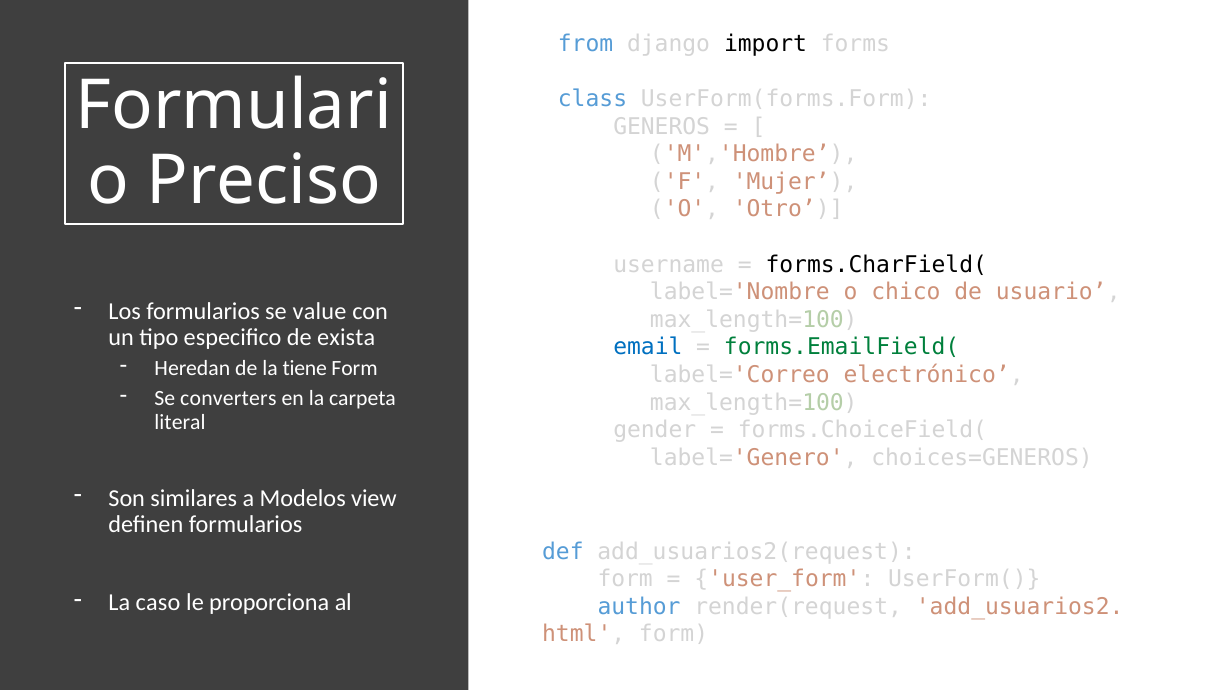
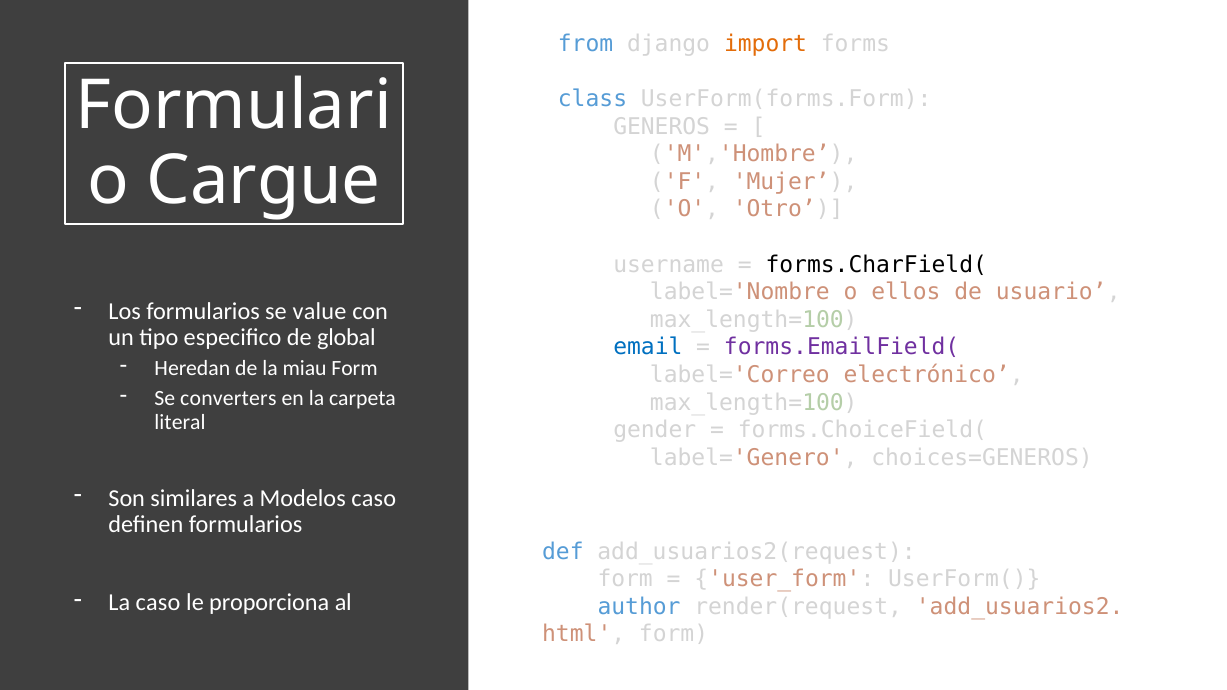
import colour: black -> orange
Preciso: Preciso -> Cargue
chico: chico -> ellos
exista: exista -> global
forms.EmailField( colour: green -> purple
tiene: tiene -> miau
Modelos view: view -> caso
